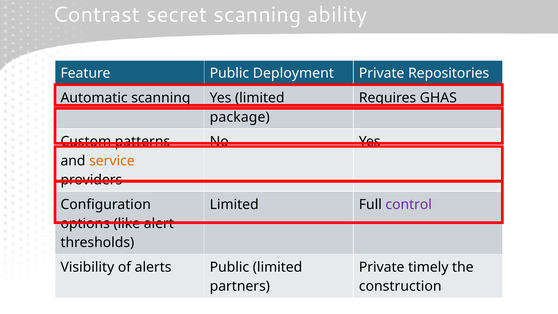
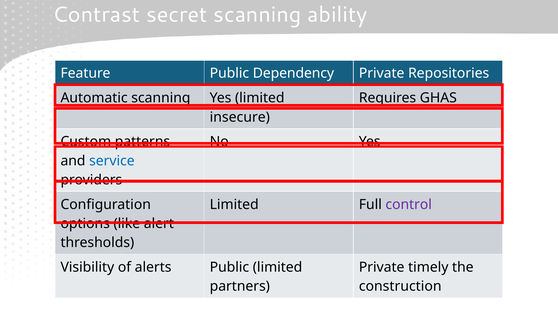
Deployment: Deployment -> Dependency
package: package -> insecure
service colour: orange -> blue
